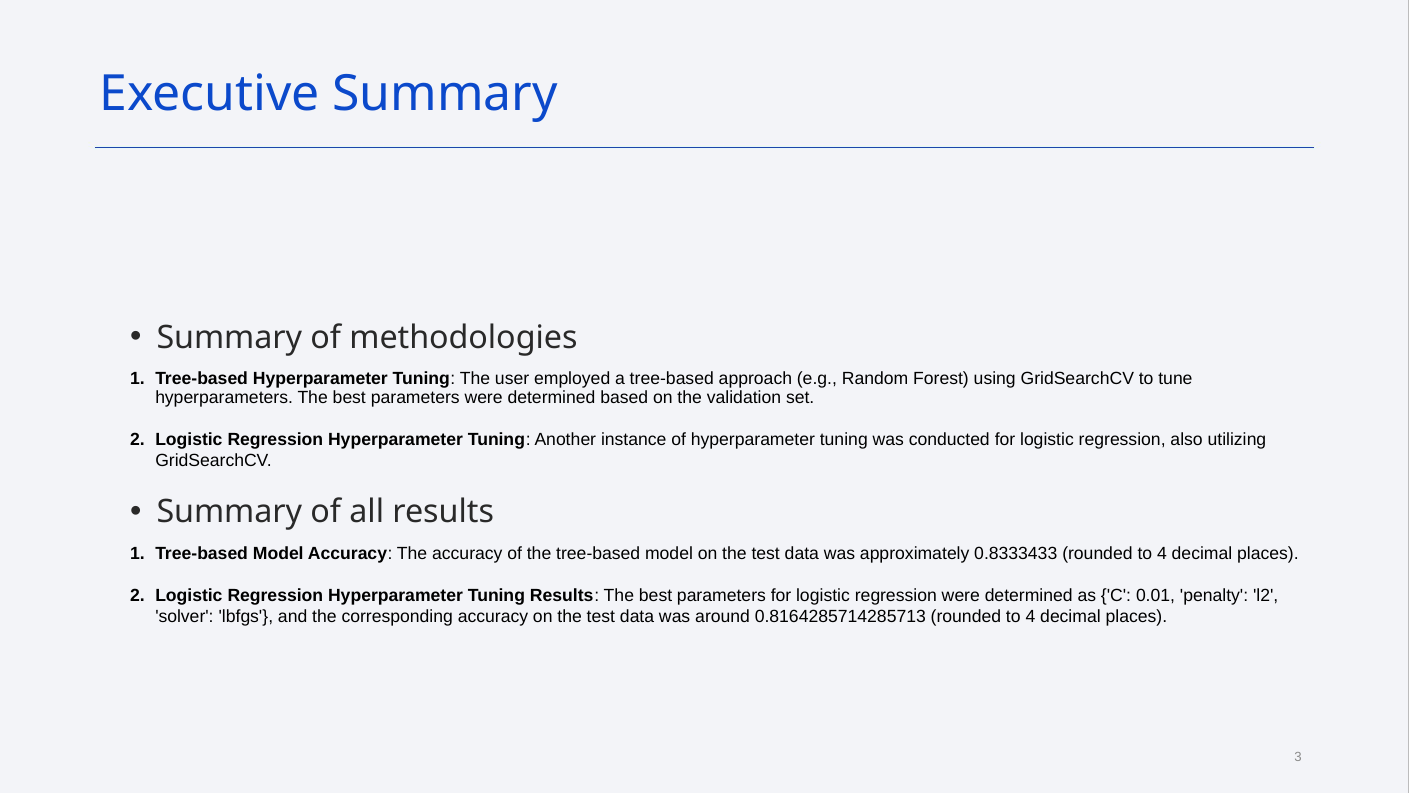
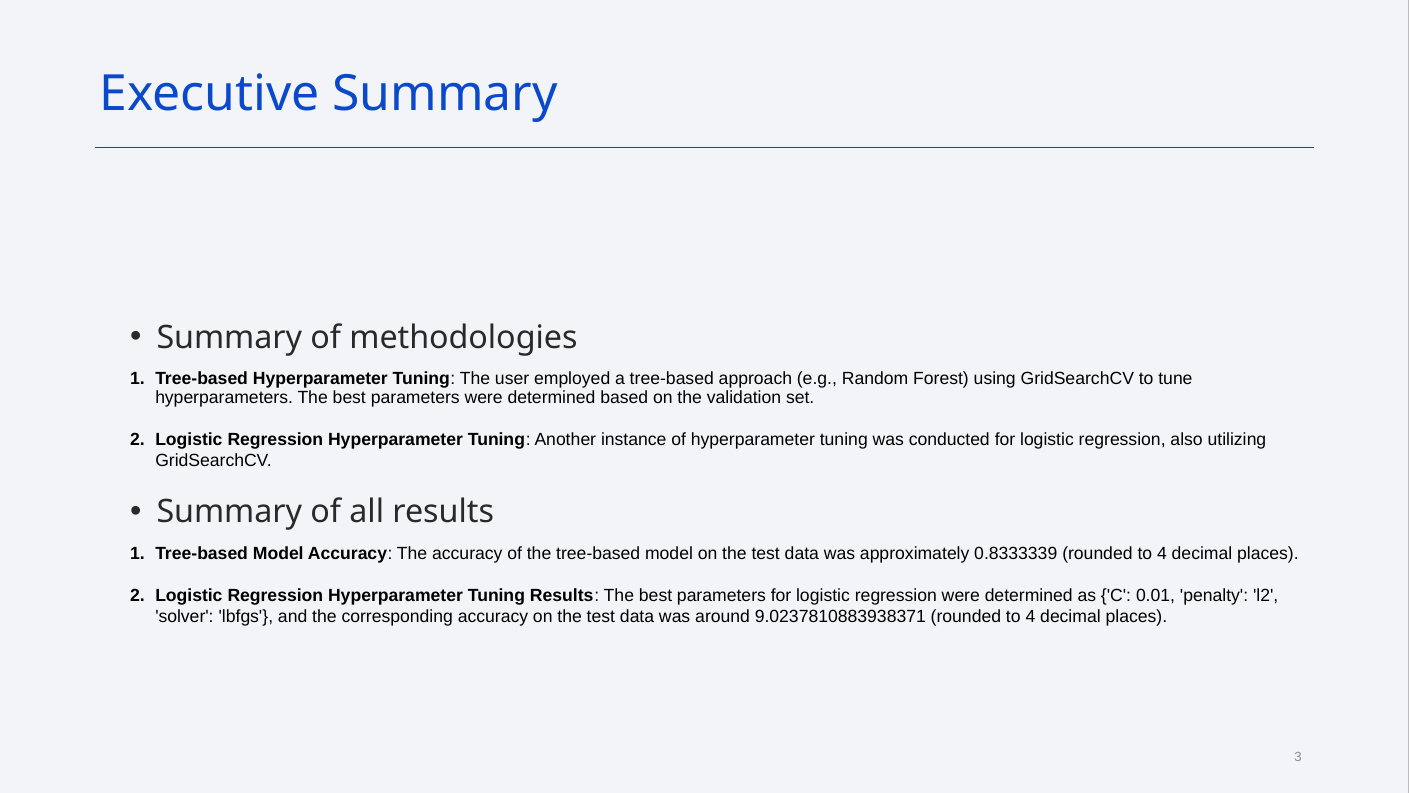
0.8333433: 0.8333433 -> 0.8333339
0.8164285714285713: 0.8164285714285713 -> 9.0237810883938371
